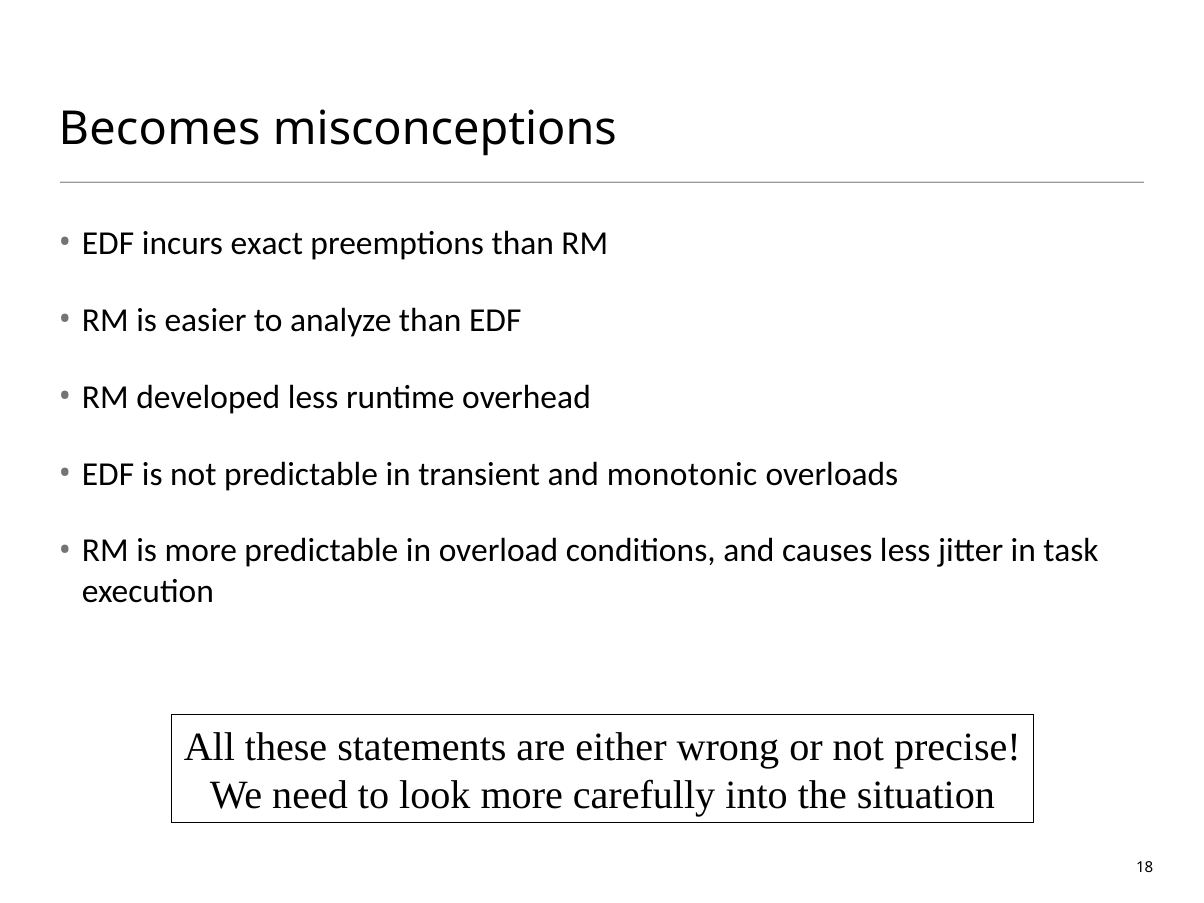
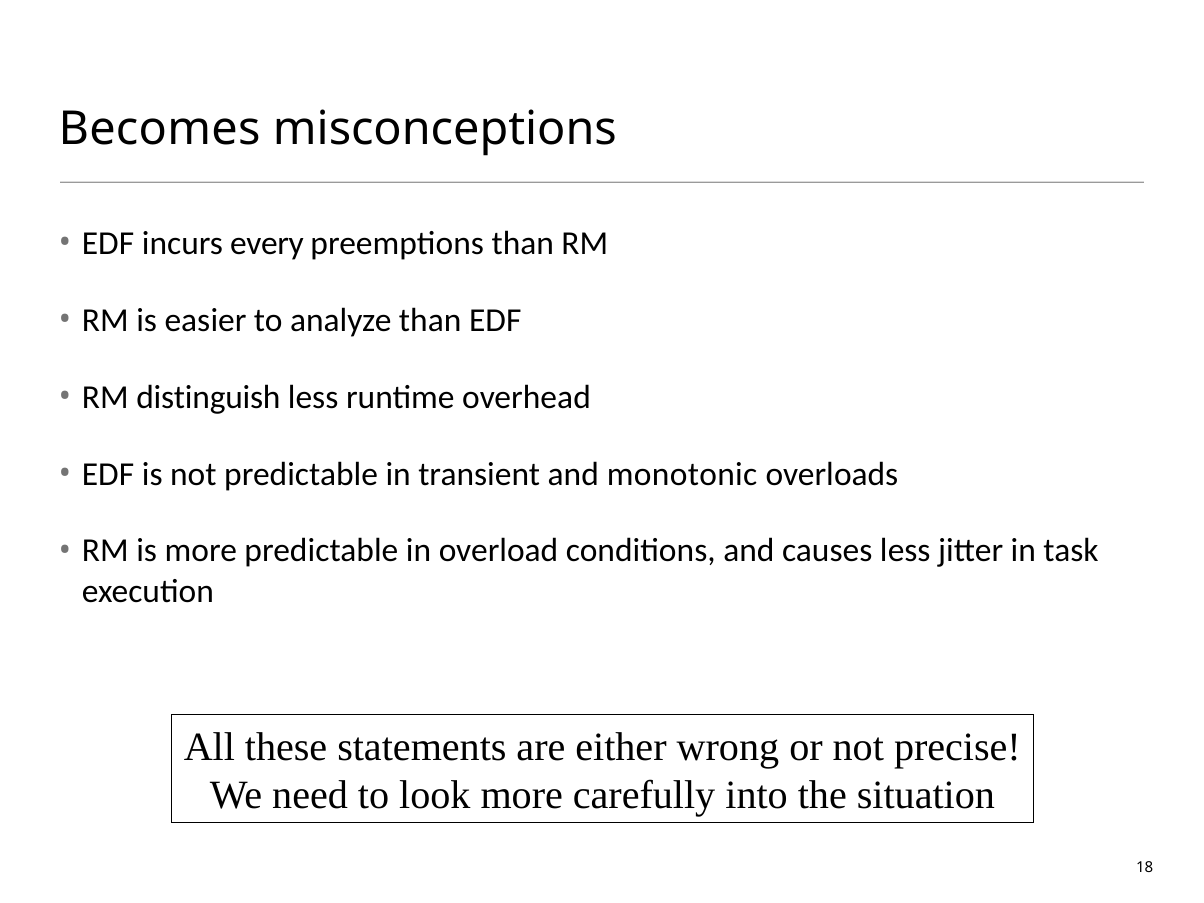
exact: exact -> every
developed: developed -> distinguish
